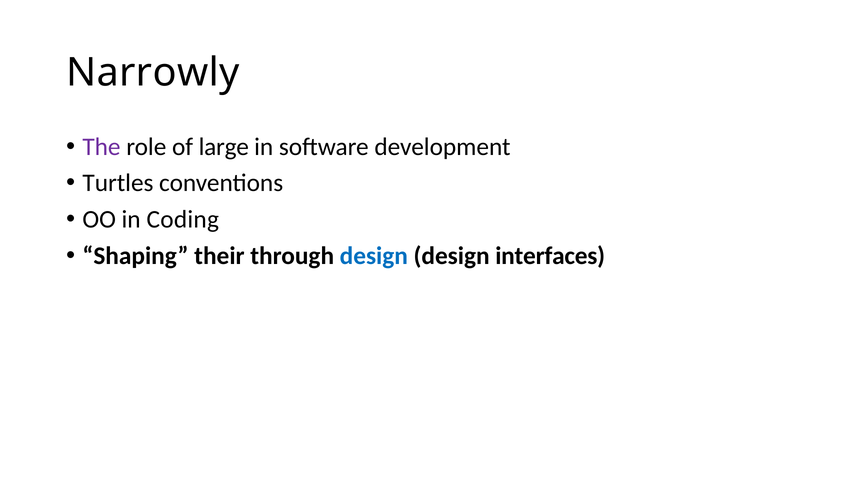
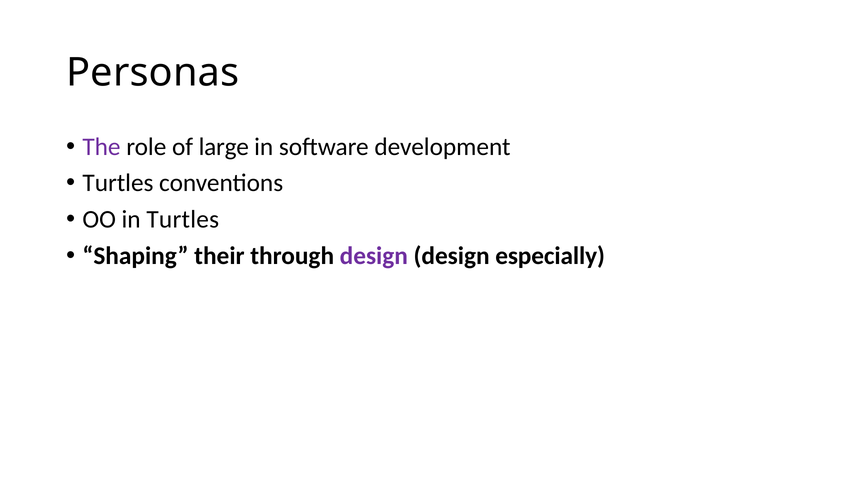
Narrowly: Narrowly -> Personas
in Coding: Coding -> Turtles
design at (374, 256) colour: blue -> purple
interfaces: interfaces -> especially
